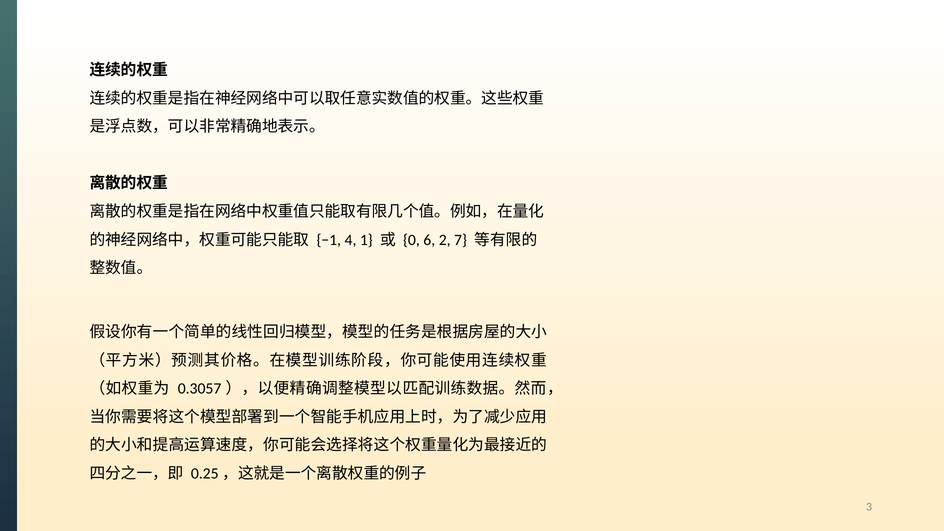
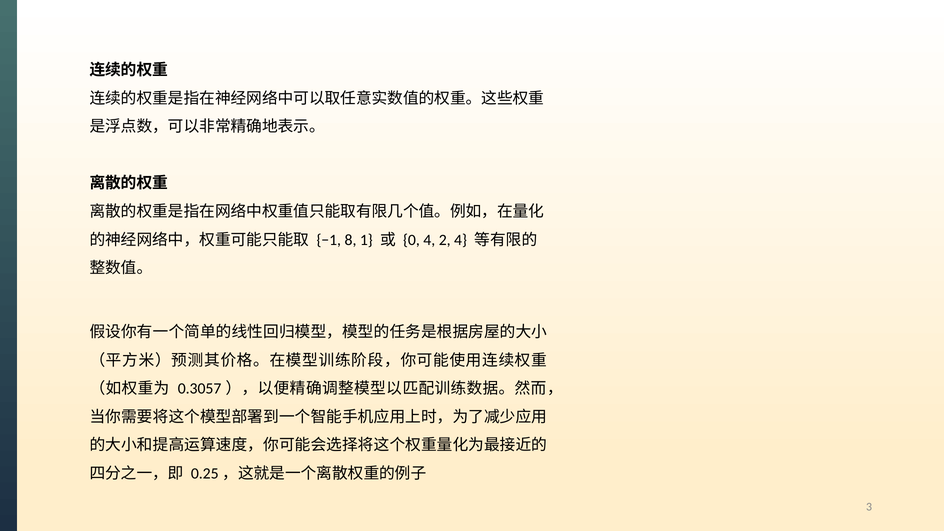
4: 4 -> 8
0 6: 6 -> 4
2 7: 7 -> 4
